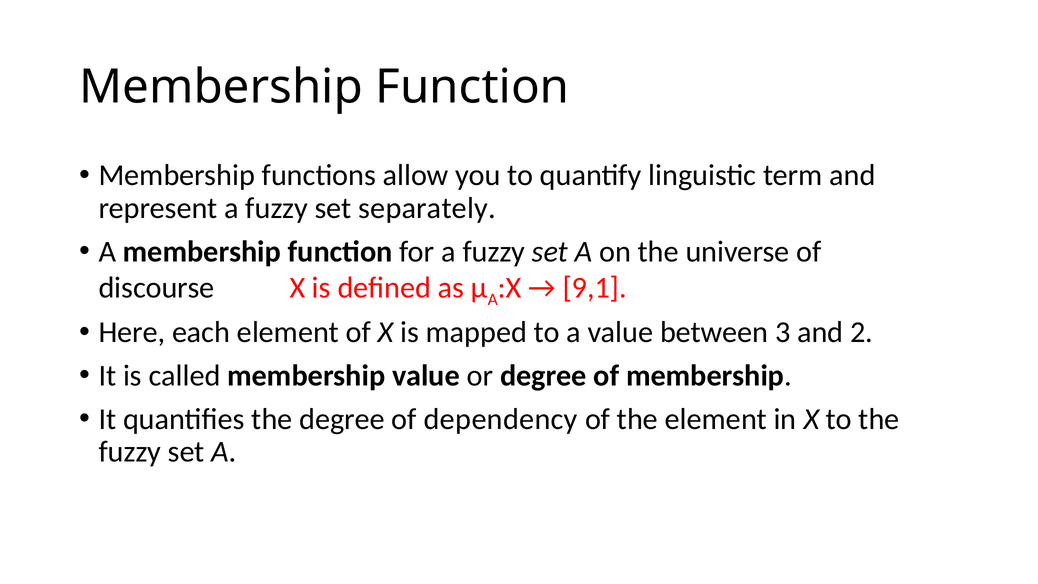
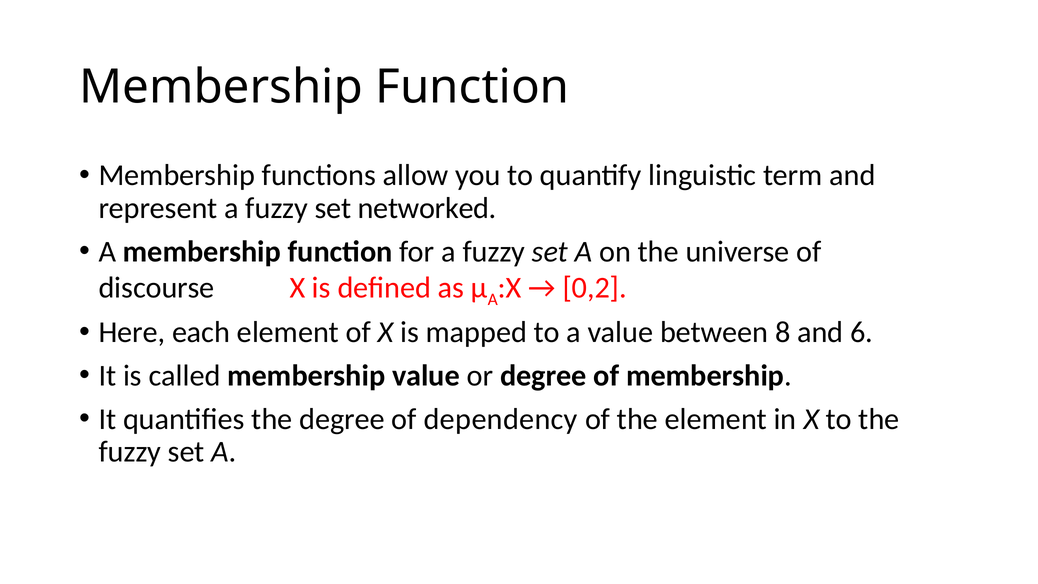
separately: separately -> networked
9,1: 9,1 -> 0,2
3: 3 -> 8
2: 2 -> 6
